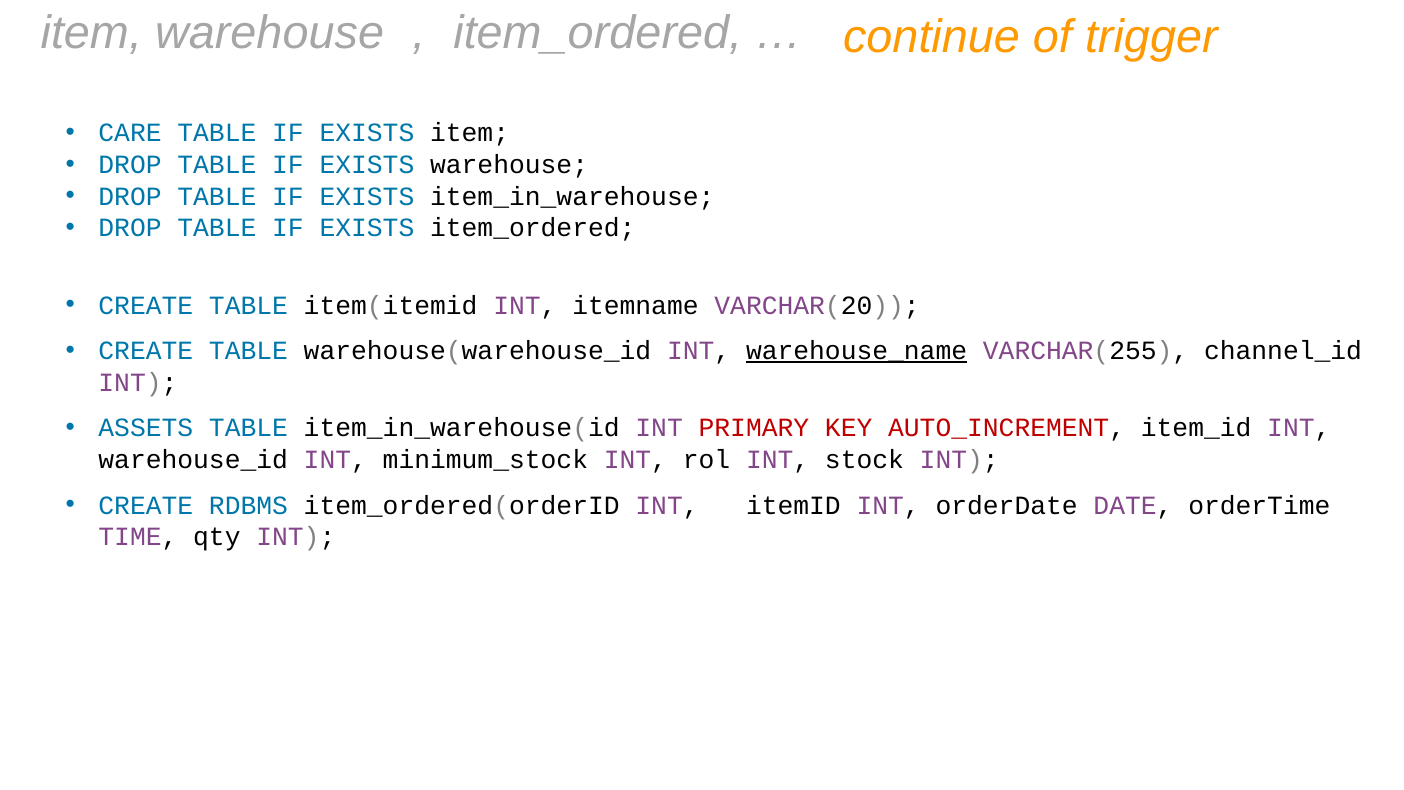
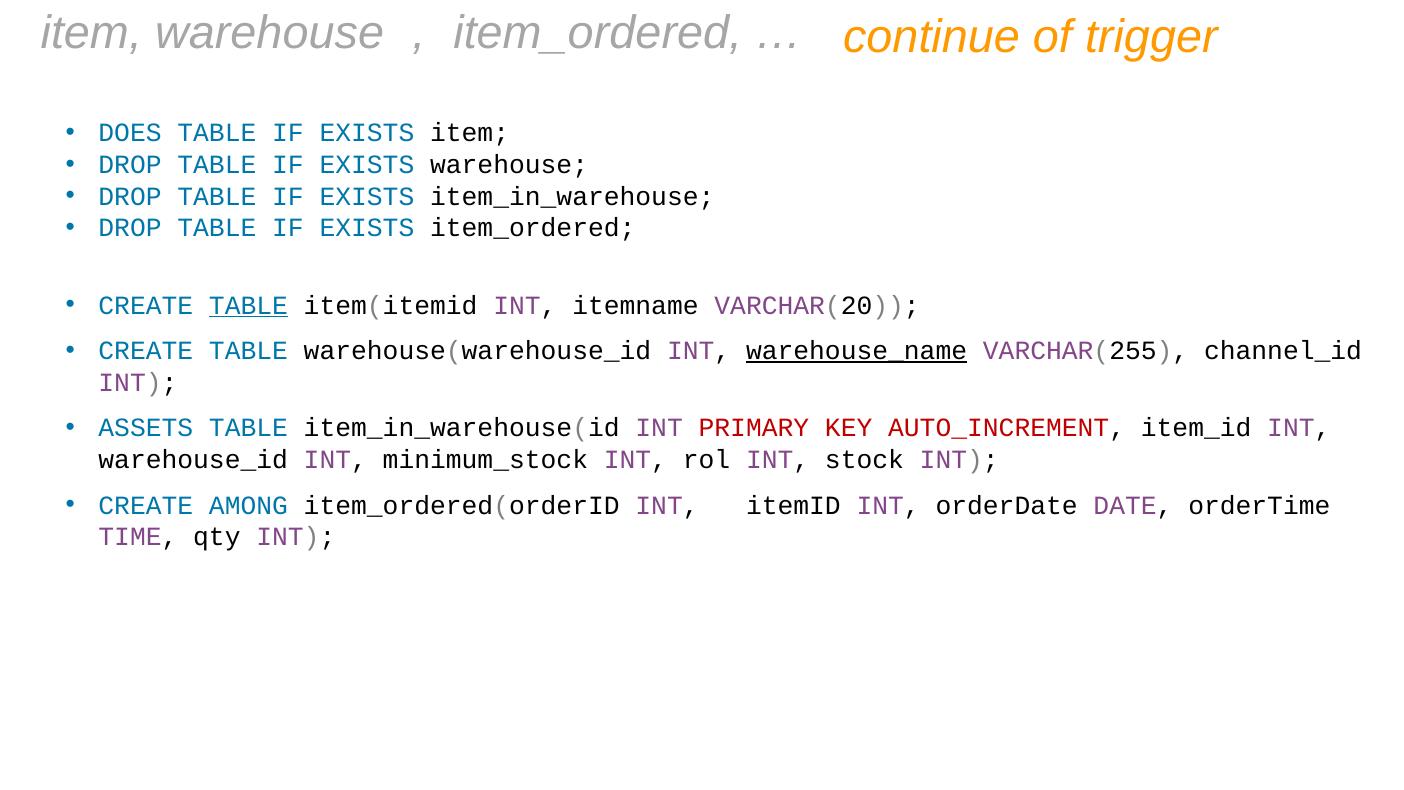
CARE: CARE -> DOES
TABLE at (248, 305) underline: none -> present
RDBMS: RDBMS -> AMONG
